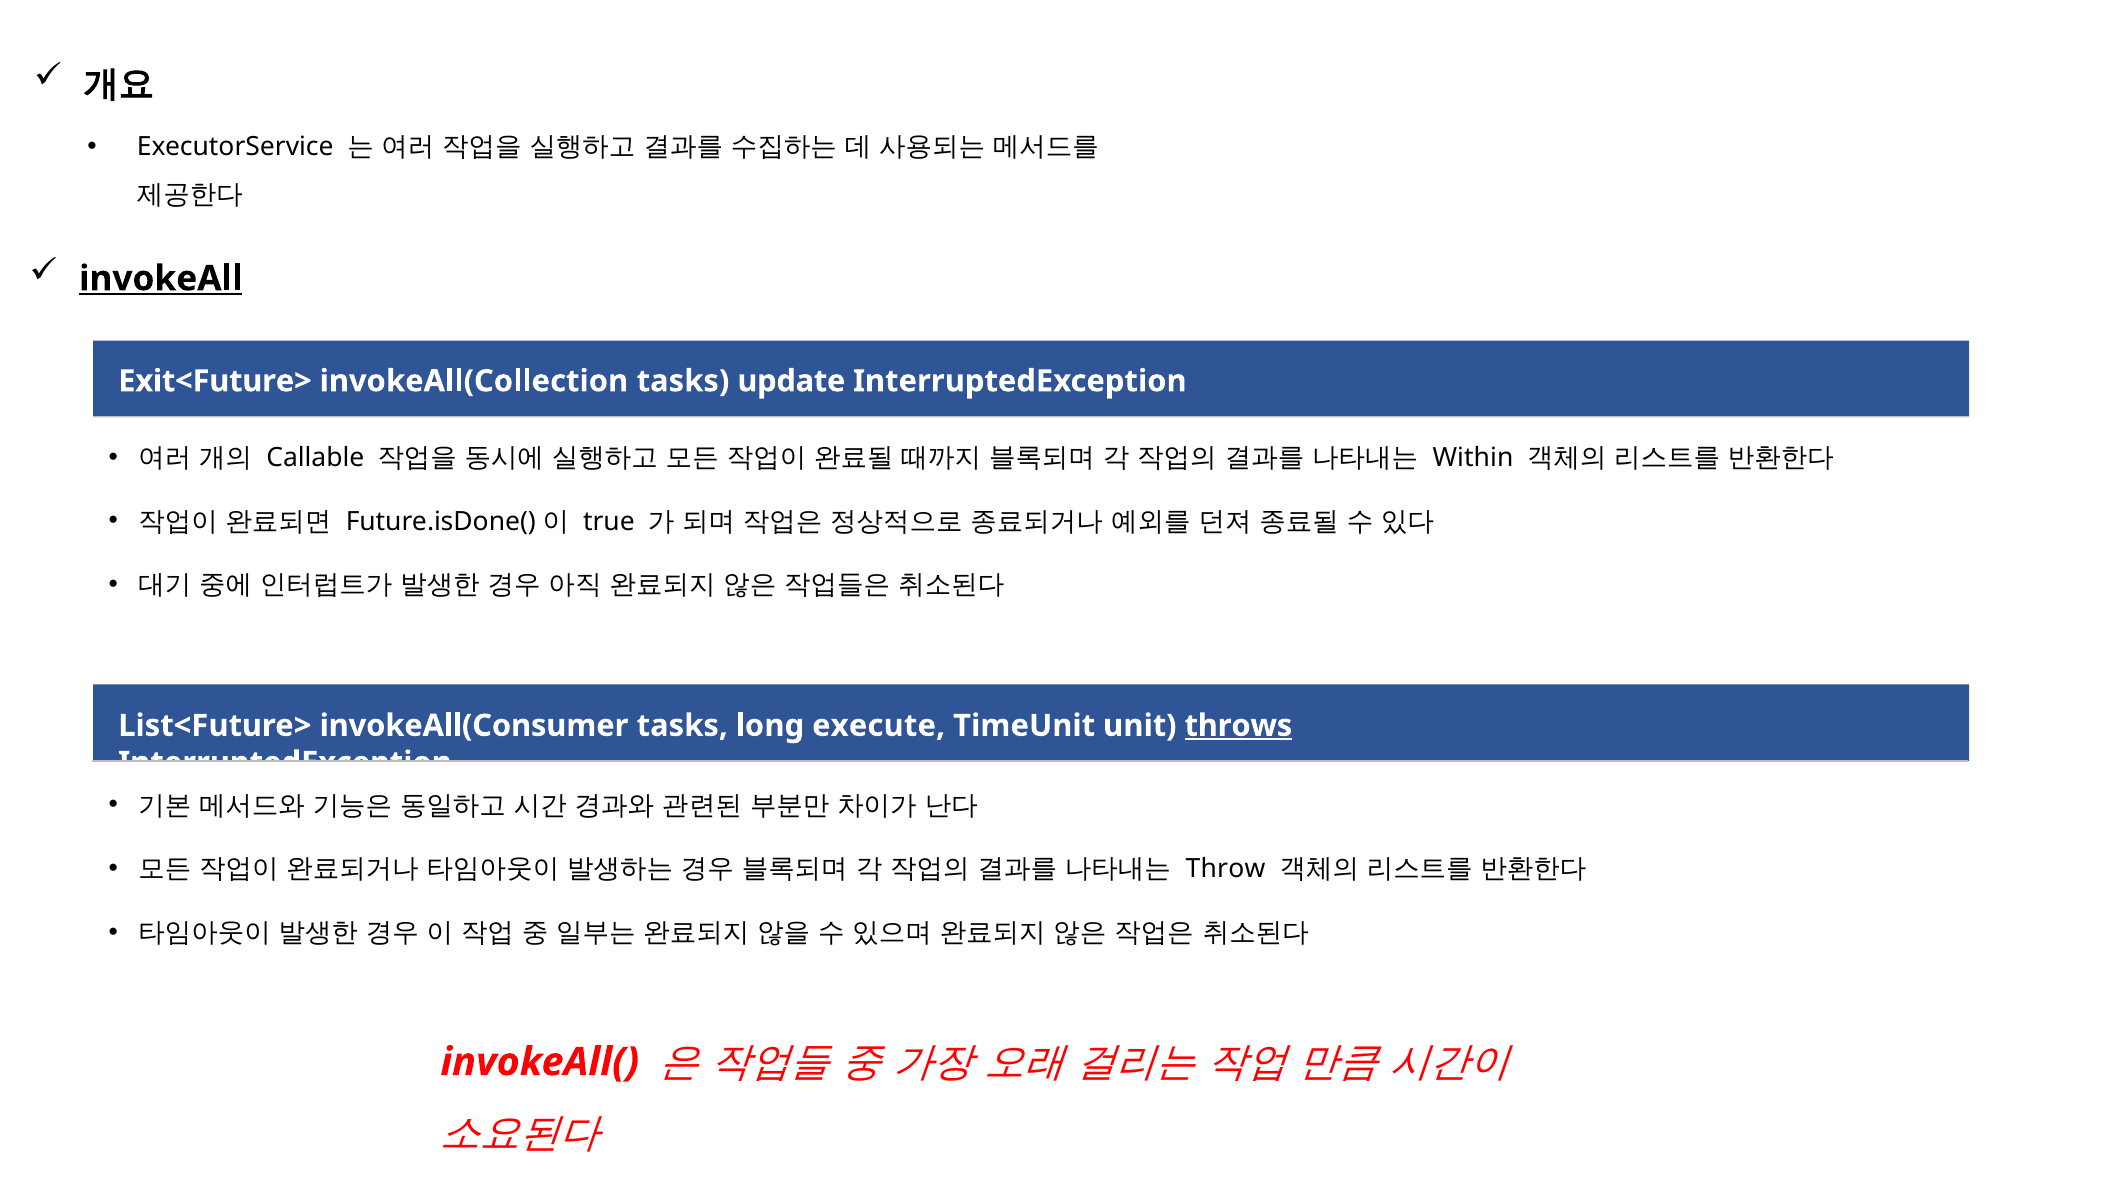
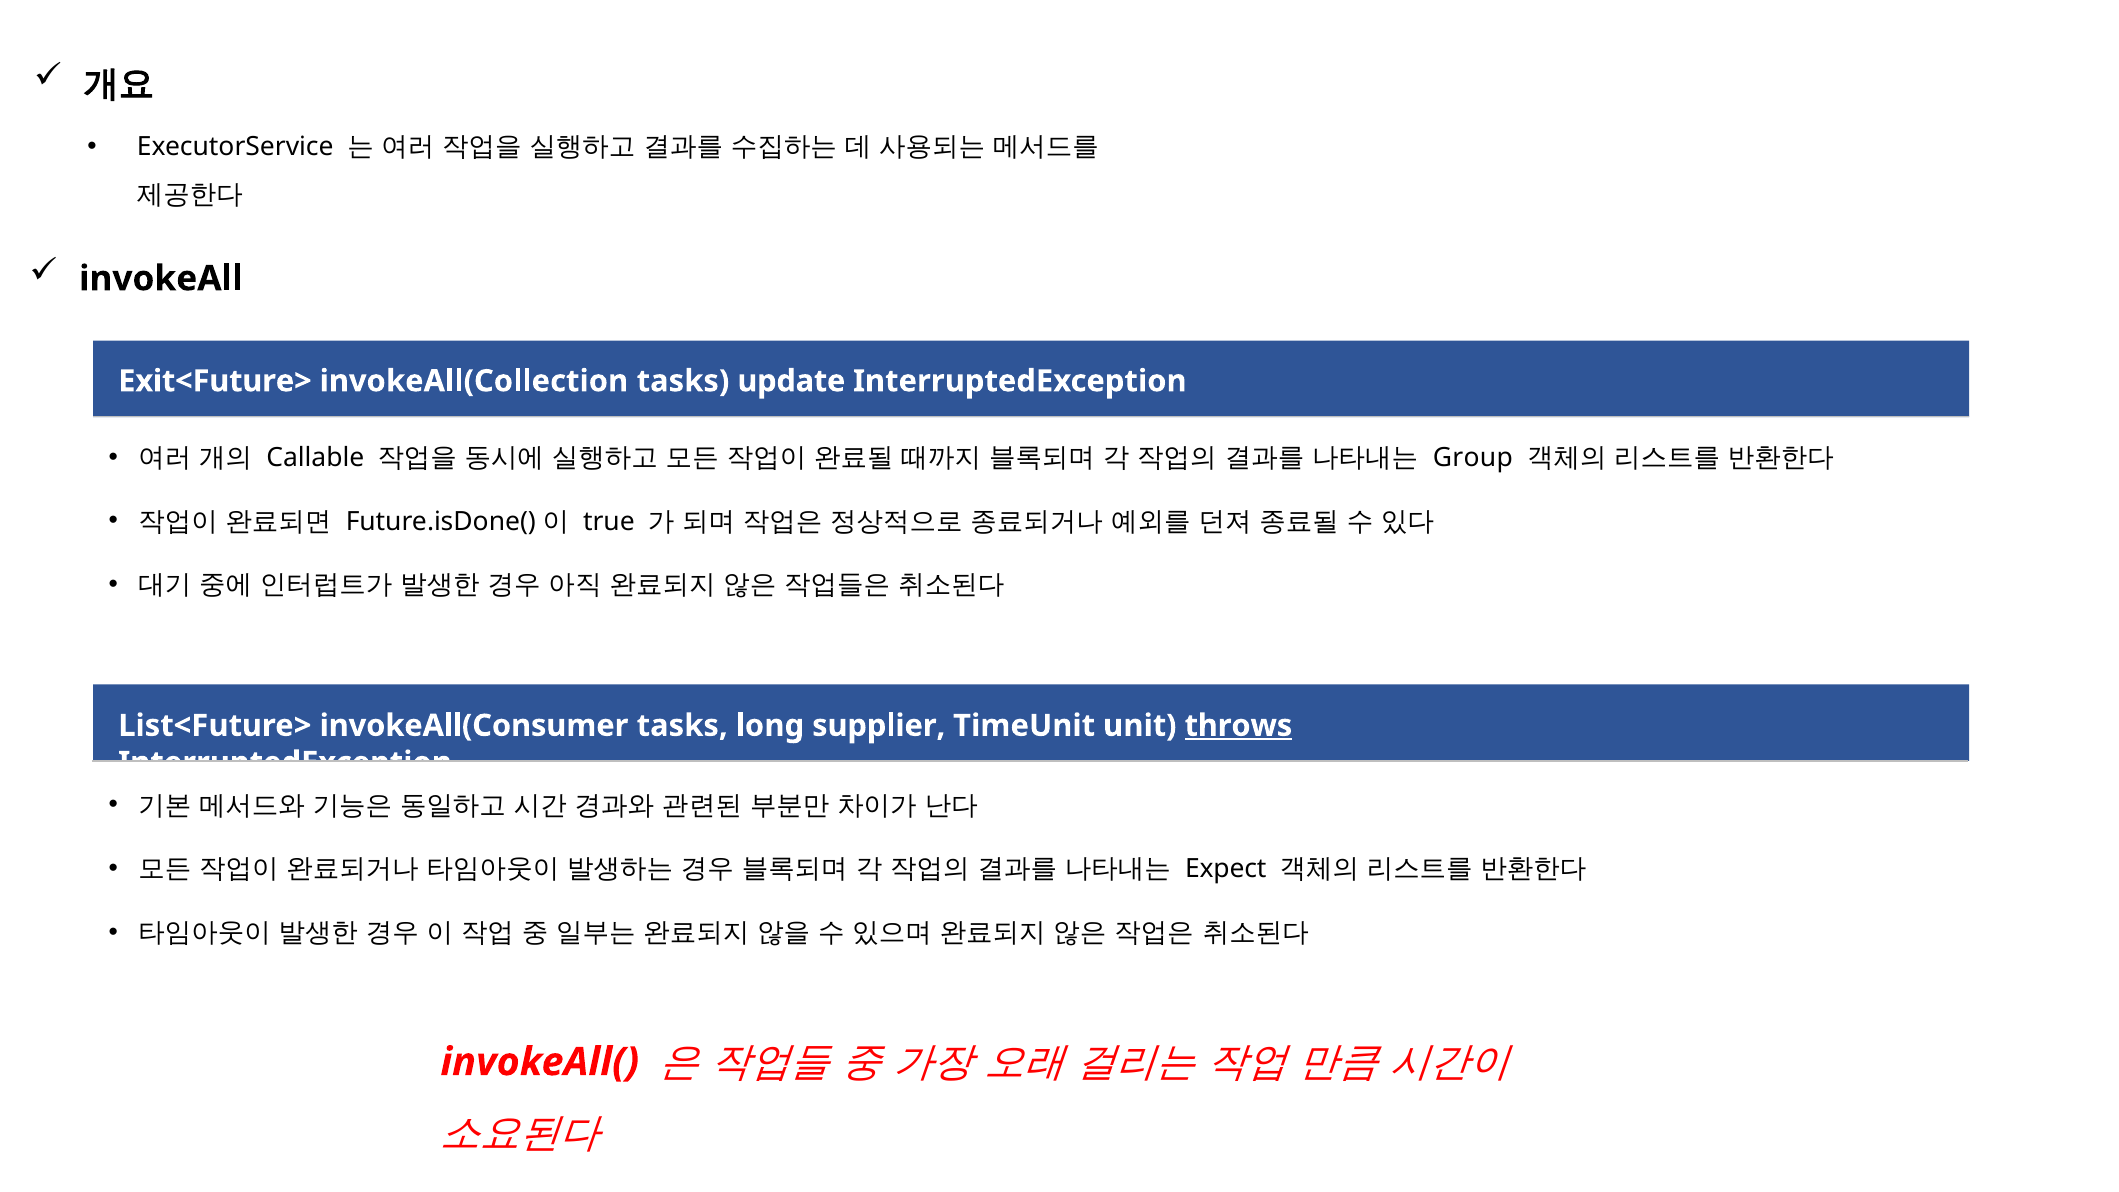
invokeAll underline: present -> none
Within: Within -> Group
execute: execute -> supplier
Throw: Throw -> Expect
